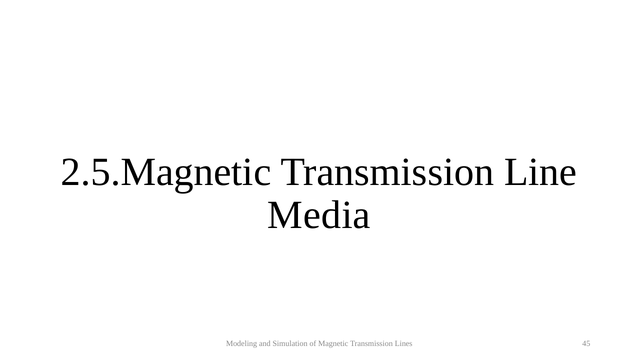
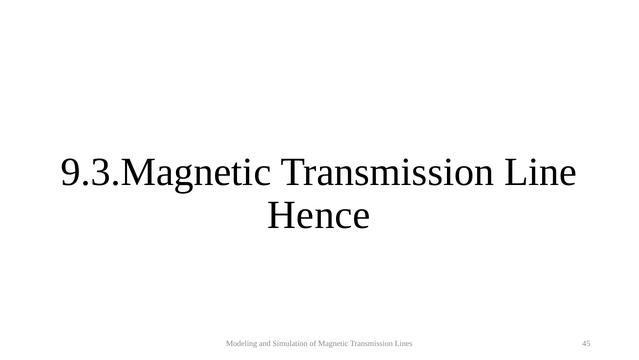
2.5.Magnetic: 2.5.Magnetic -> 9.3.Magnetic
Media: Media -> Hence
